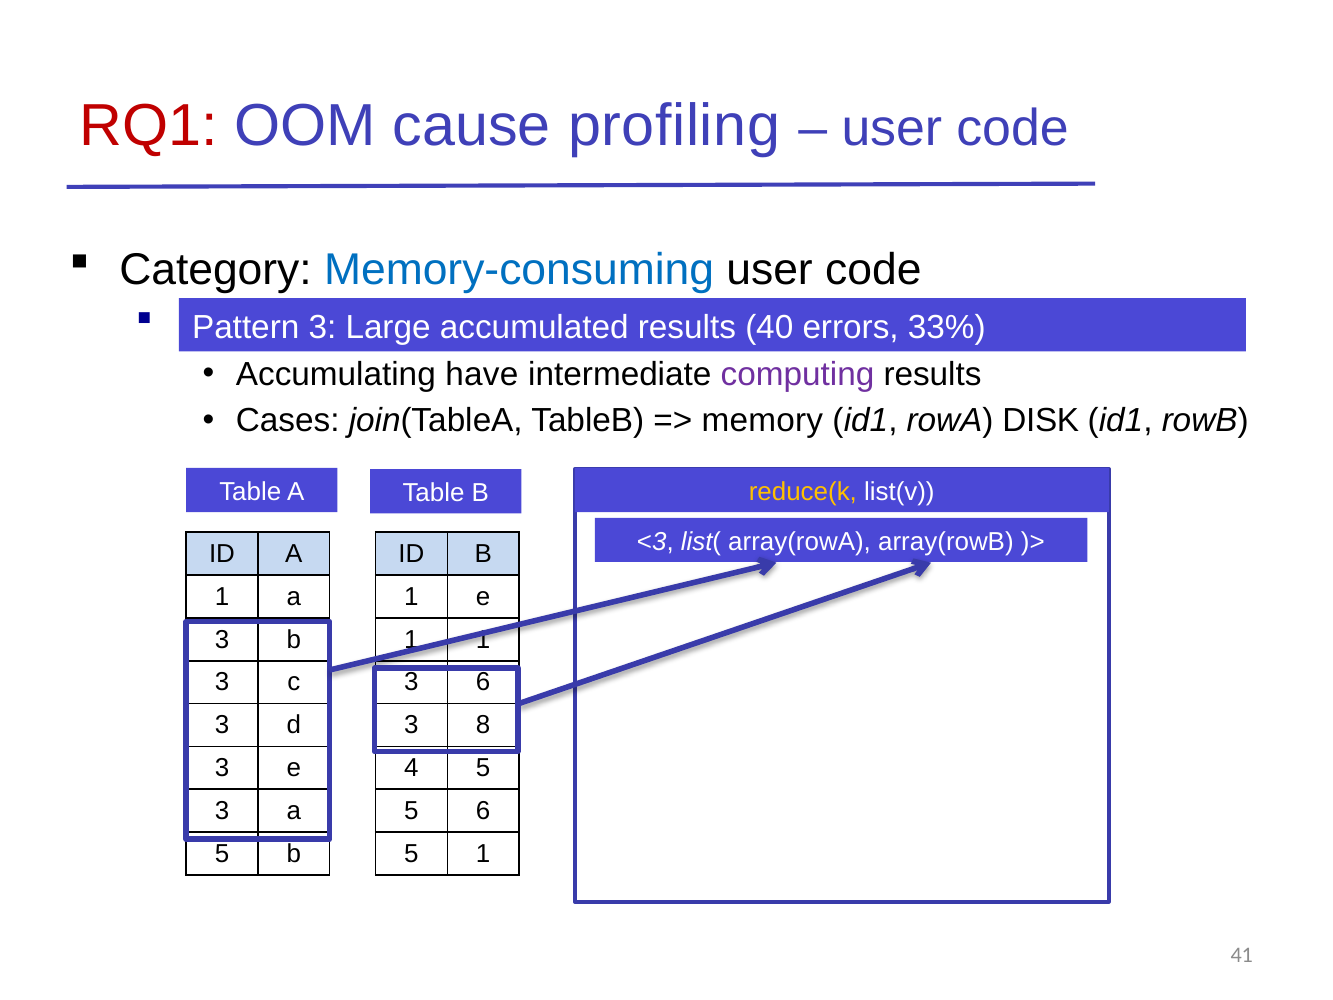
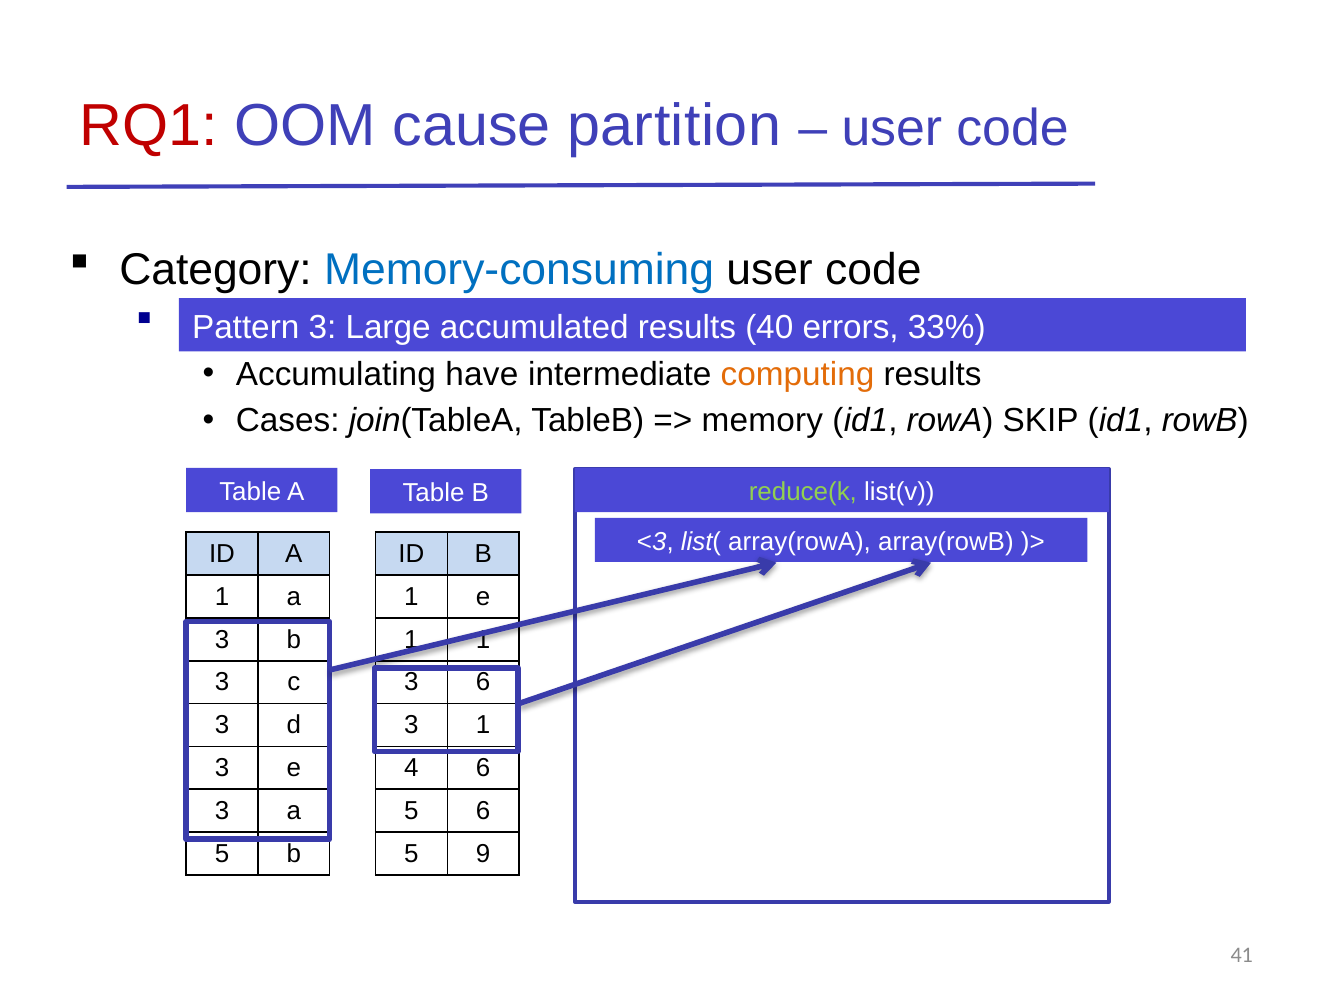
profiling: profiling -> partition
computing colour: purple -> orange
DISK: DISK -> SKIP
reduce(k colour: yellow -> light green
3 8: 8 -> 1
4 5: 5 -> 6
5 1: 1 -> 9
